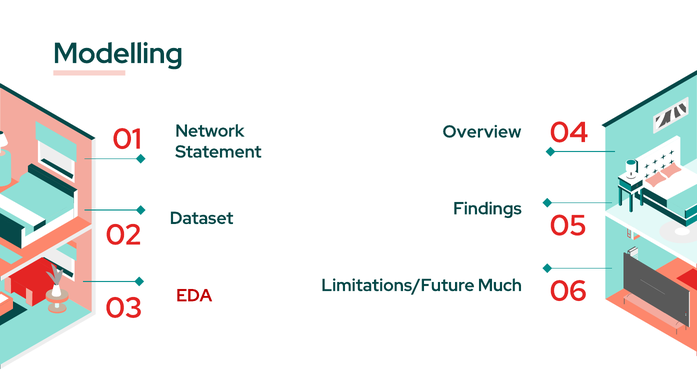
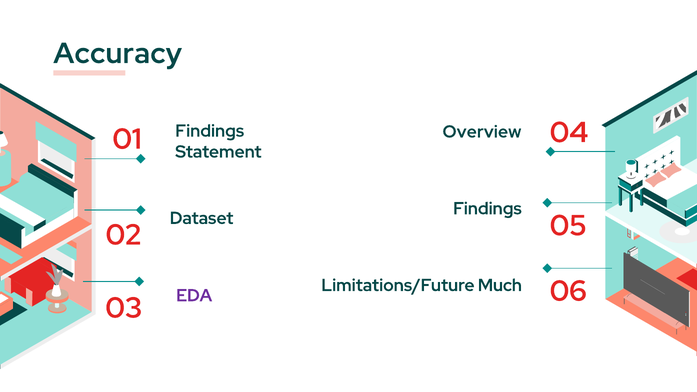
Modelling: Modelling -> Accuracy
Network at (210, 131): Network -> Findings
EDA colour: red -> purple
